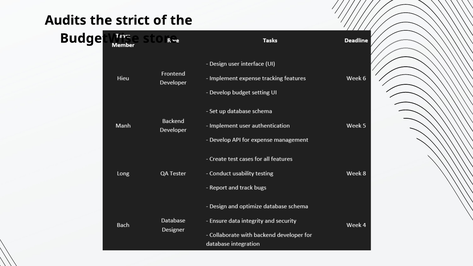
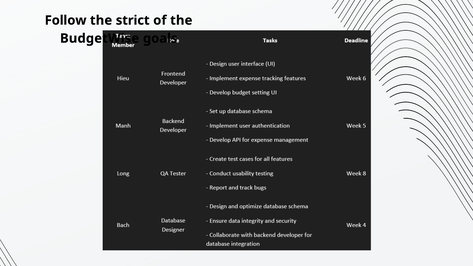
Audits: Audits -> Follow
store: store -> goals
